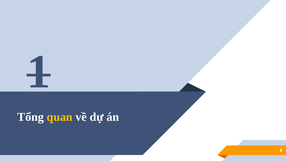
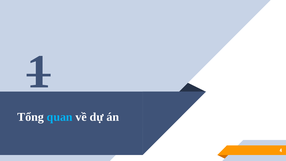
quan colour: yellow -> light blue
